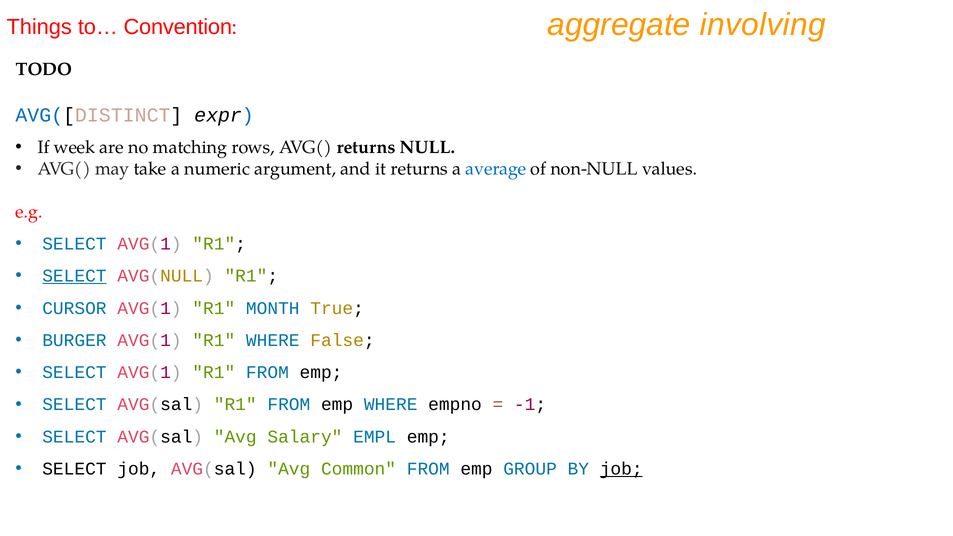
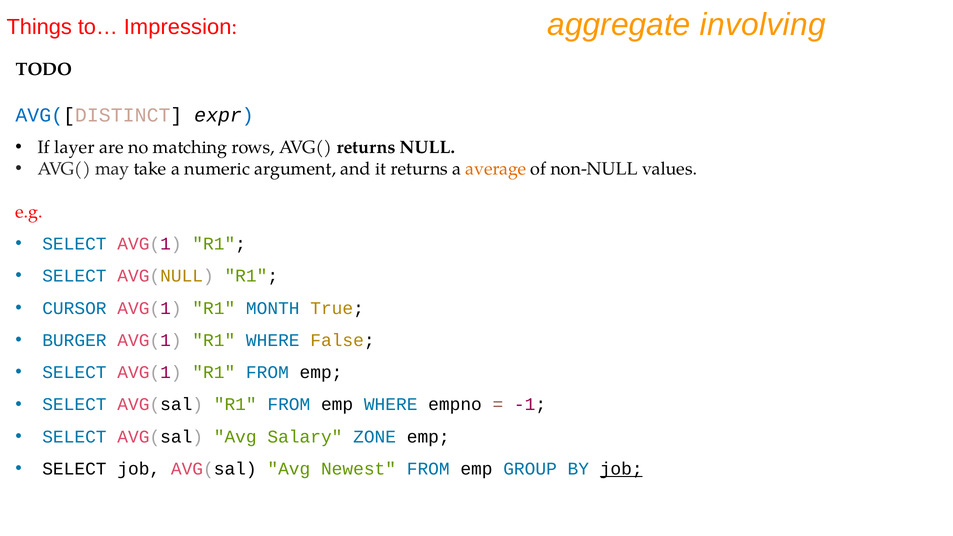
Convention: Convention -> Impression
week: week -> layer
average colour: blue -> orange
SELECT at (74, 276) underline: present -> none
EMPL: EMPL -> ZONE
Common: Common -> Newest
